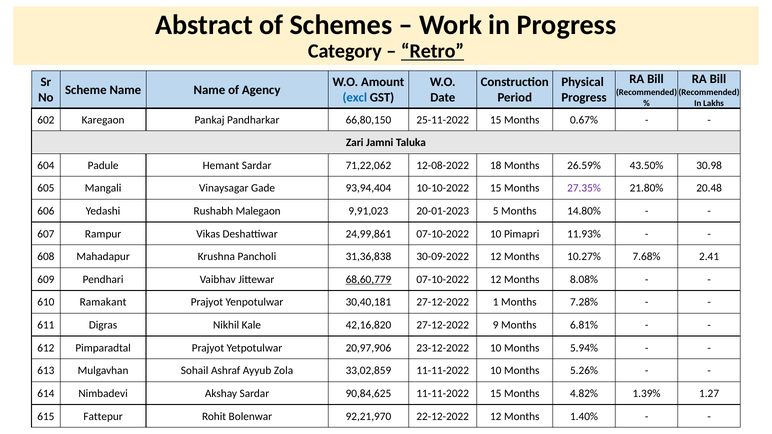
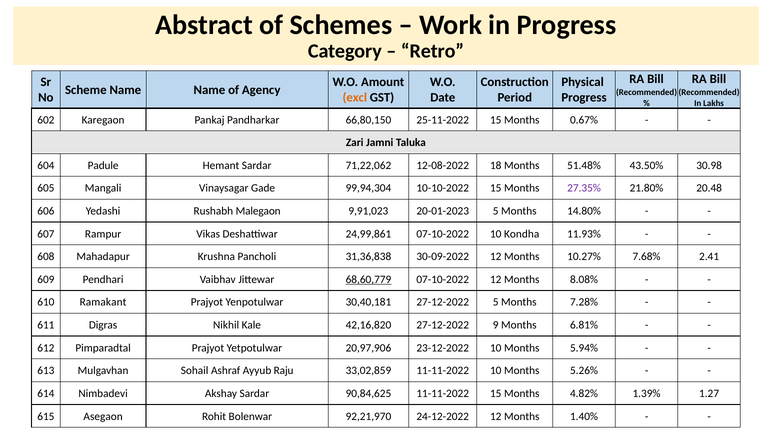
Retro underline: present -> none
excl colour: blue -> orange
26.59%: 26.59% -> 51.48%
93,94,404: 93,94,404 -> 99,94,304
Pimapri: Pimapri -> Kondha
27-12-2022 1: 1 -> 5
Zola: Zola -> Raju
Fattepur: Fattepur -> Asegaon
22-12-2022: 22-12-2022 -> 24-12-2022
